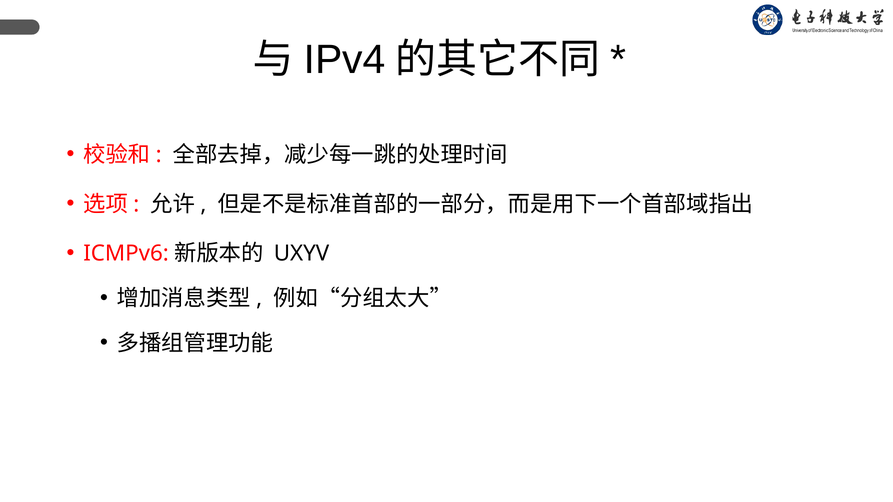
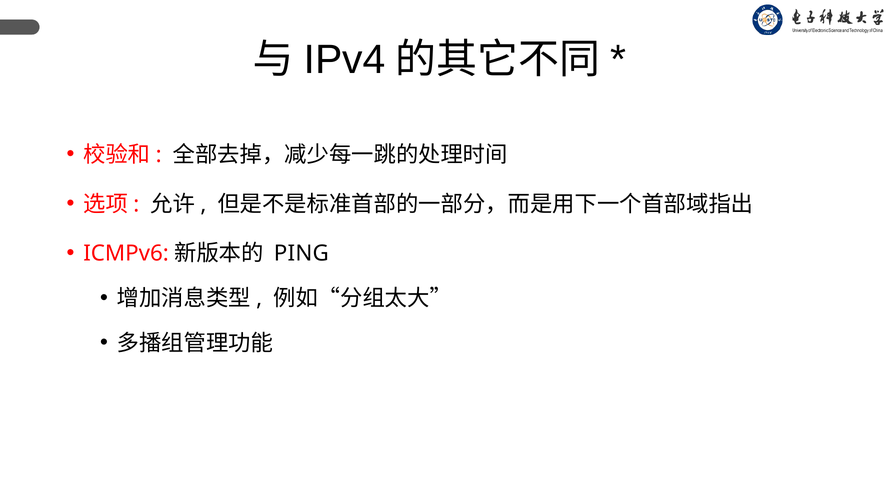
UXYV: UXYV -> PING
